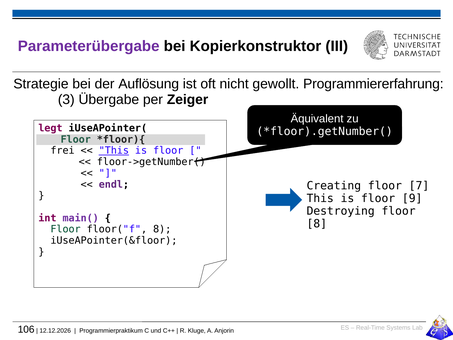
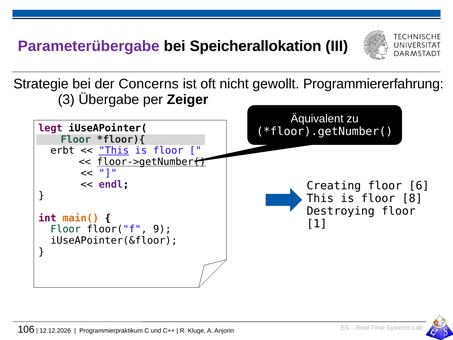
Kopierkonstruktor: Kopierkonstruktor -> Speicherallokation
Auflösung: Auflösung -> Concerns
frei: frei -> erbt
floor->getNumber( underline: none -> present
7: 7 -> 6
9: 9 -> 8
main( colour: purple -> orange
8 at (317, 224): 8 -> 1
floor("f 8: 8 -> 9
